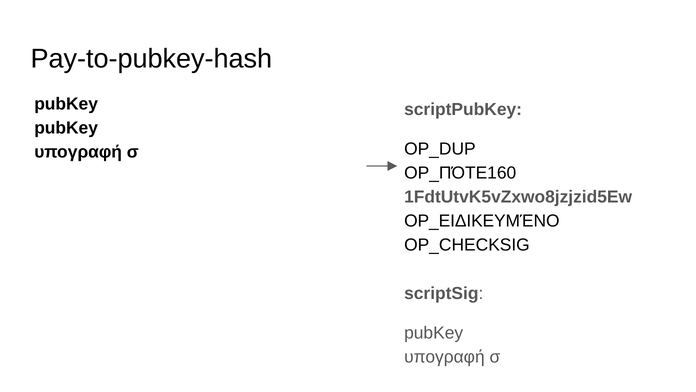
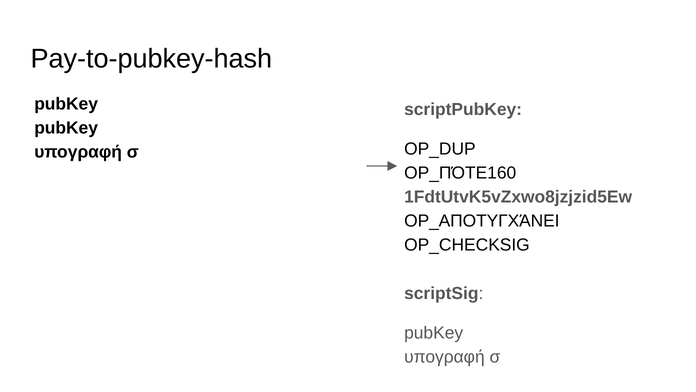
OP_ΕΙΔΙΚΕΥΜΈΝΟ: OP_ΕΙΔΙΚΕΥΜΈΝΟ -> OP_ΑΠΟΤΥΓΧΆΝΕΙ
